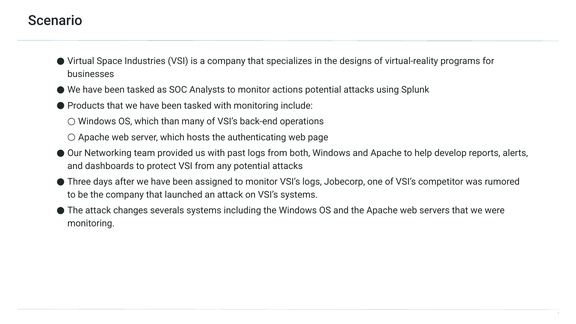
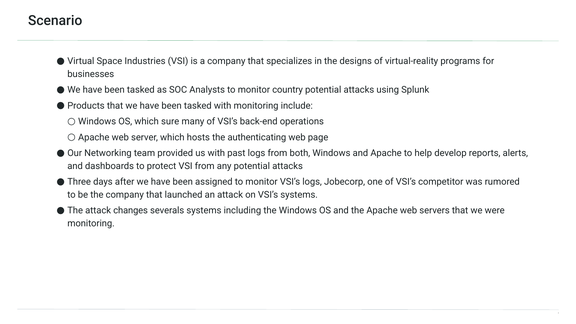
actions: actions -> country
than: than -> sure
